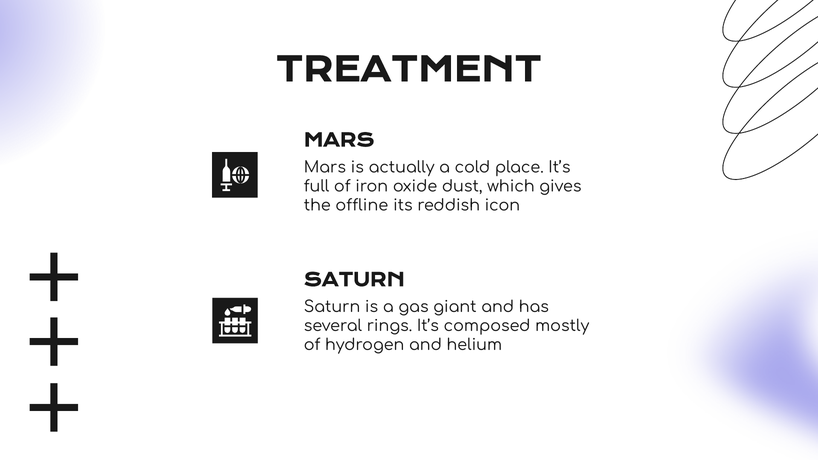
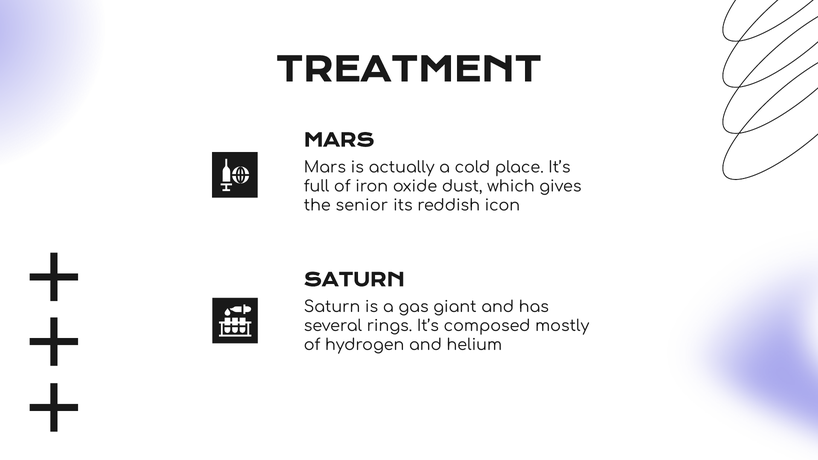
offline: offline -> senior
